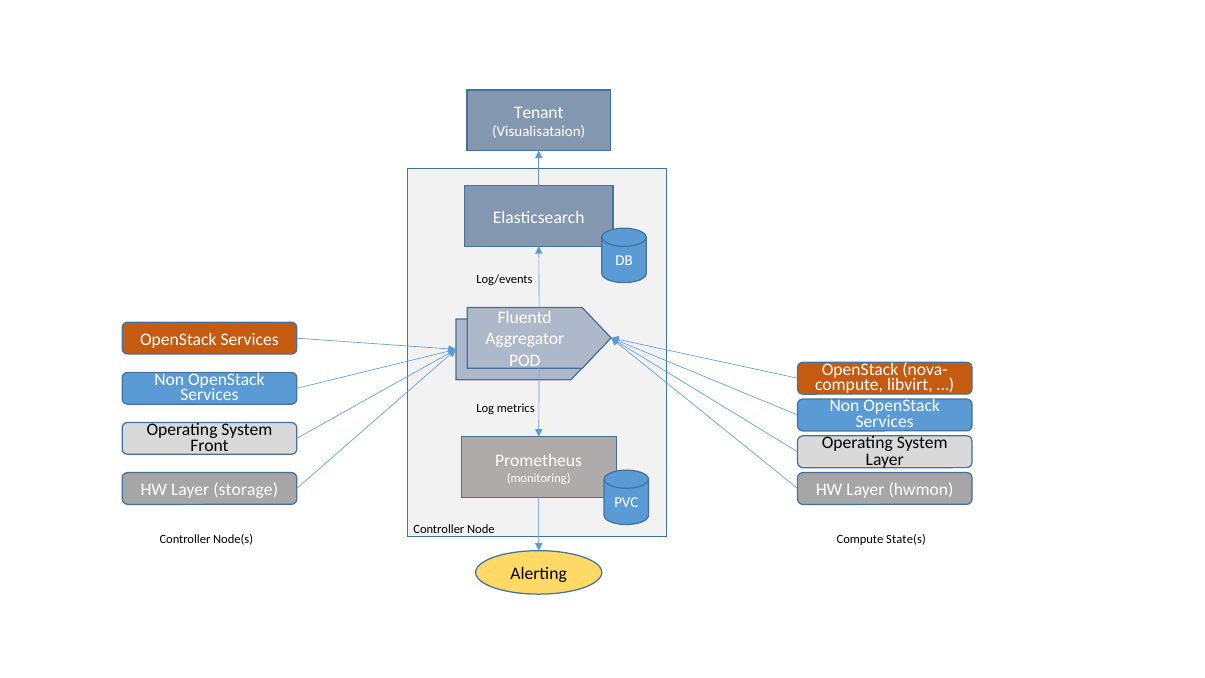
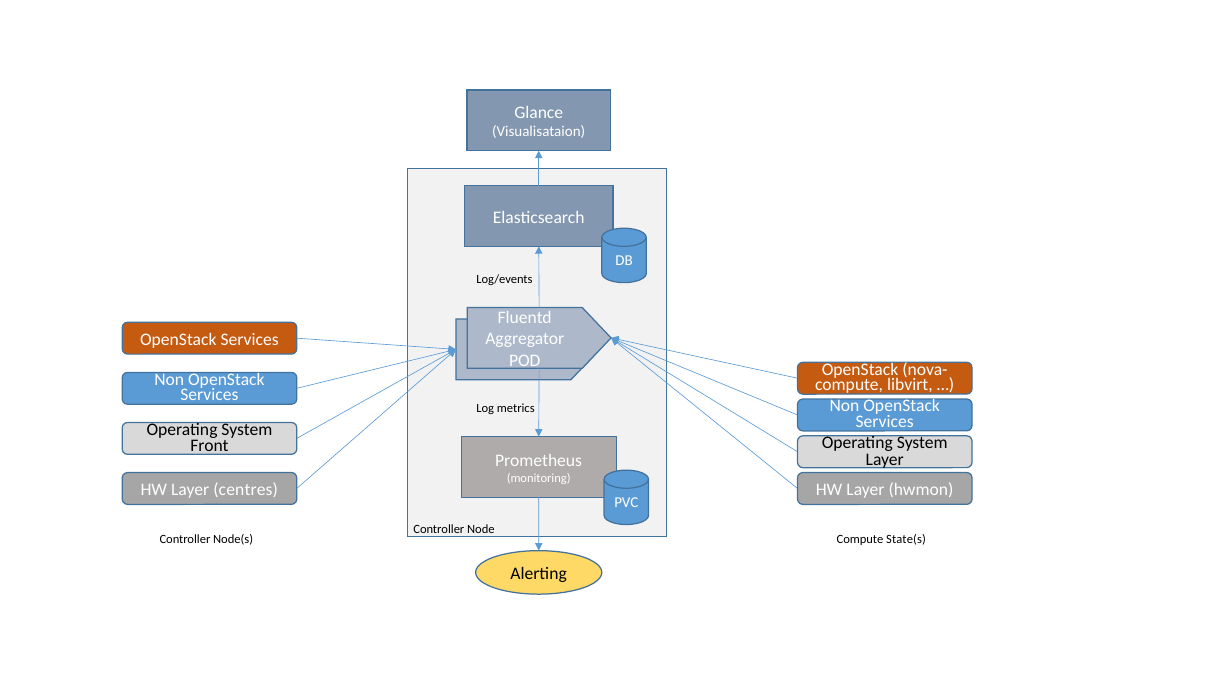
Tenant: Tenant -> Glance
storage: storage -> centres
